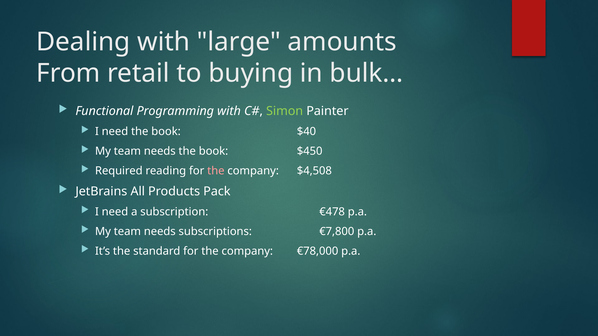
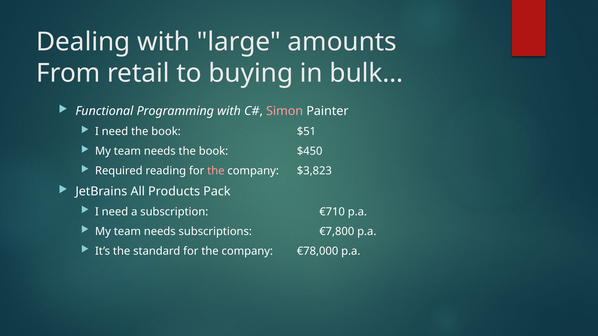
Simon colour: light green -> pink
$40: $40 -> $51
$4,508: $4,508 -> $3,823
€478: €478 -> €710
